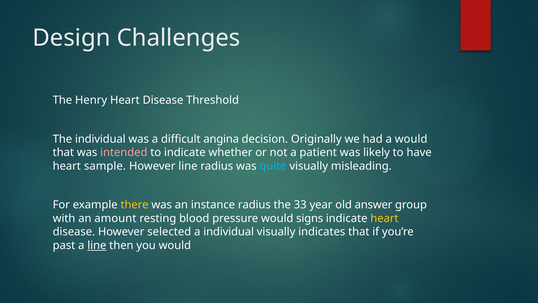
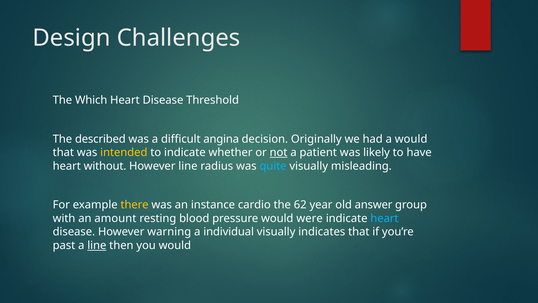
Henry: Henry -> Which
The individual: individual -> described
intended colour: pink -> yellow
not underline: none -> present
sample: sample -> without
instance radius: radius -> cardio
33: 33 -> 62
signs: signs -> were
heart at (384, 218) colour: yellow -> light blue
selected: selected -> warning
